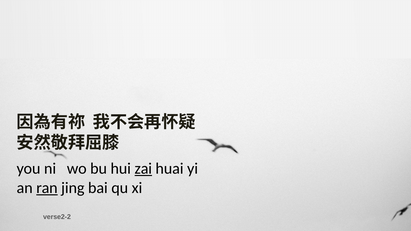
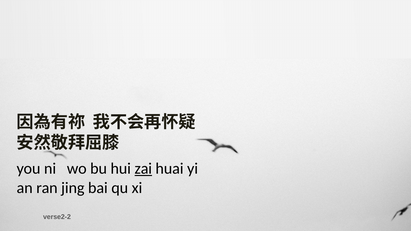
ran underline: present -> none
